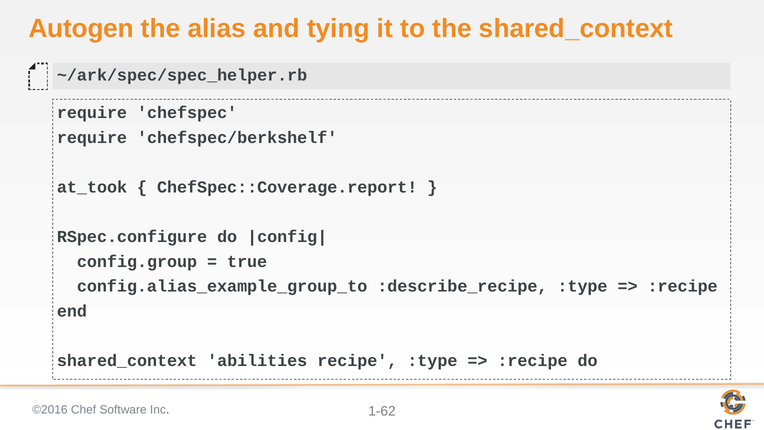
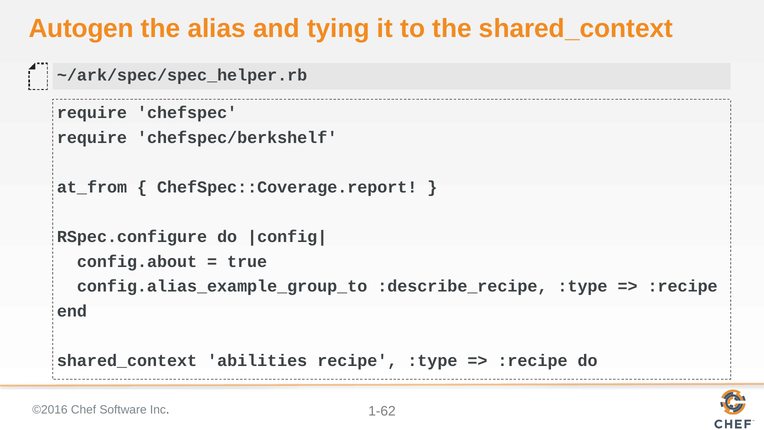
at_took: at_took -> at_from
config.group: config.group -> config.about
